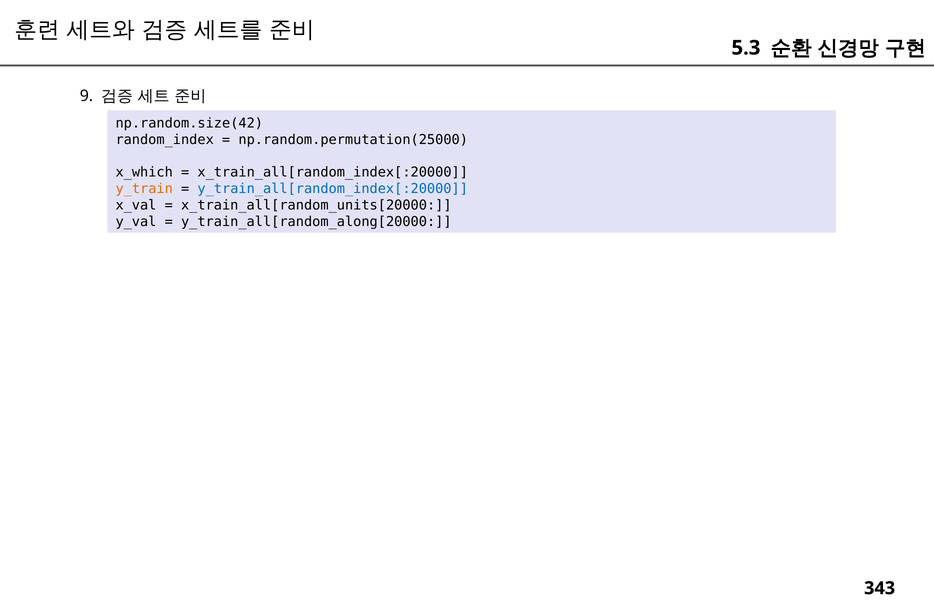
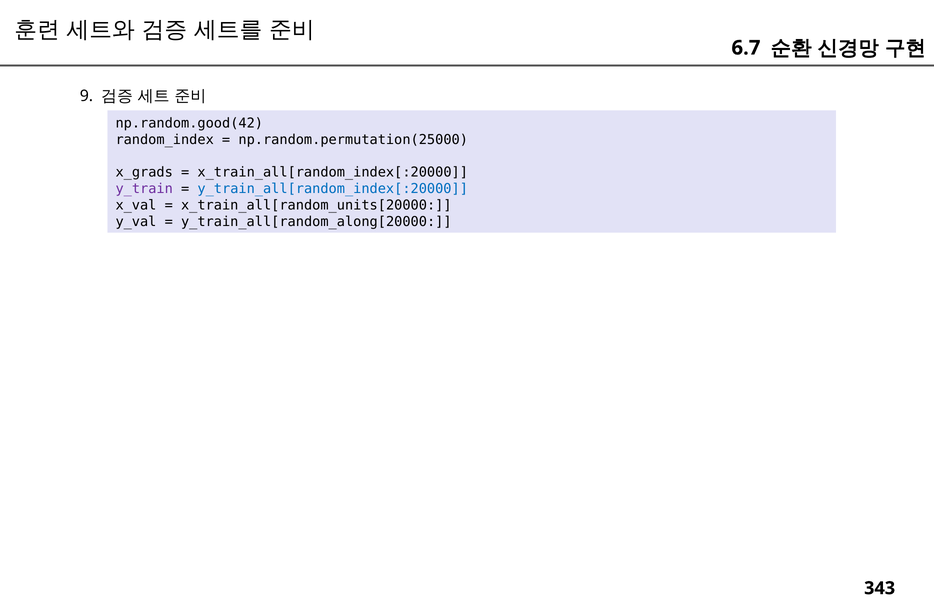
5.3: 5.3 -> 6.7
np.random.size(42: np.random.size(42 -> np.random.good(42
x_which: x_which -> x_grads
y_train colour: orange -> purple
